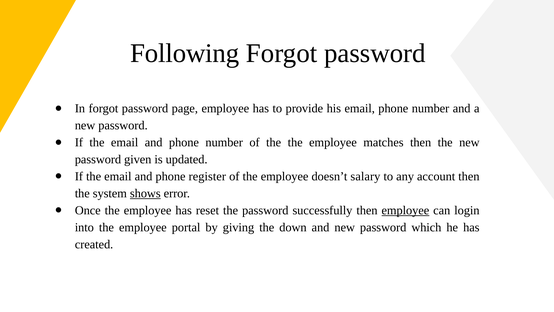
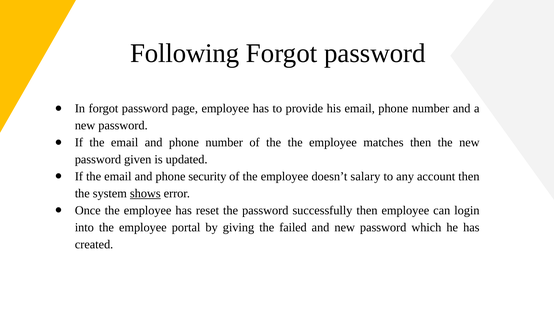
register: register -> security
employee at (405, 210) underline: present -> none
down: down -> failed
